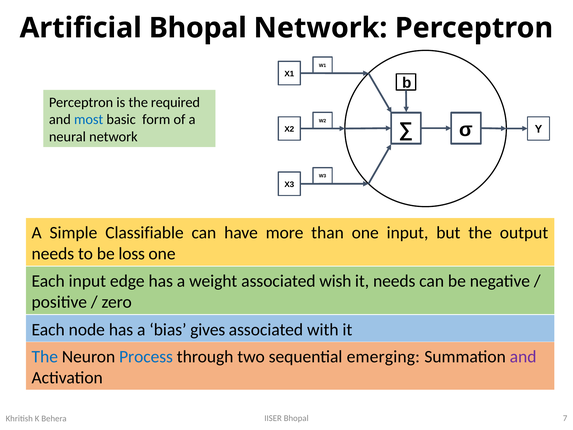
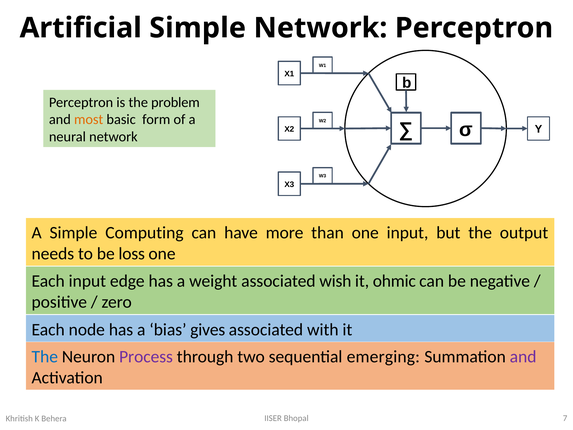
Artificial Bhopal: Bhopal -> Simple
required: required -> problem
most colour: blue -> orange
Classifiable: Classifiable -> Computing
it needs: needs -> ohmic
Process colour: blue -> purple
